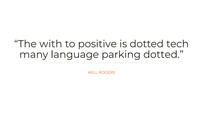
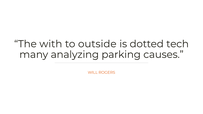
positive: positive -> outside
language: language -> analyzing
parking dotted: dotted -> causes
